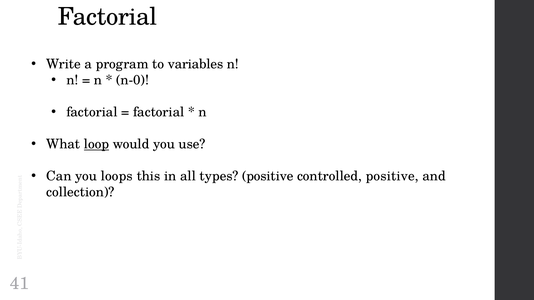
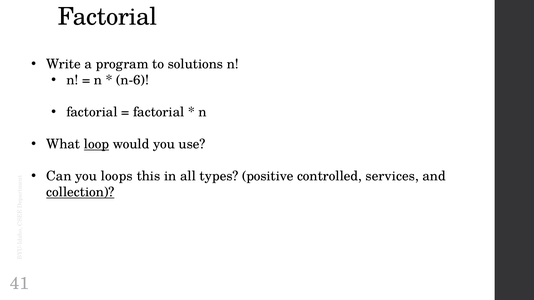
variables: variables -> solutions
n-0: n-0 -> n-6
controlled positive: positive -> services
collection underline: none -> present
